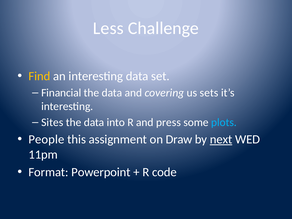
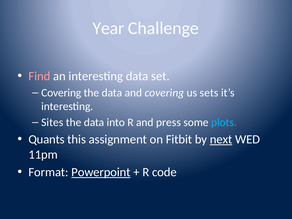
Less: Less -> Year
Find colour: yellow -> pink
Financial at (61, 93): Financial -> Covering
People: People -> Quants
Draw: Draw -> Fitbit
Powerpoint underline: none -> present
